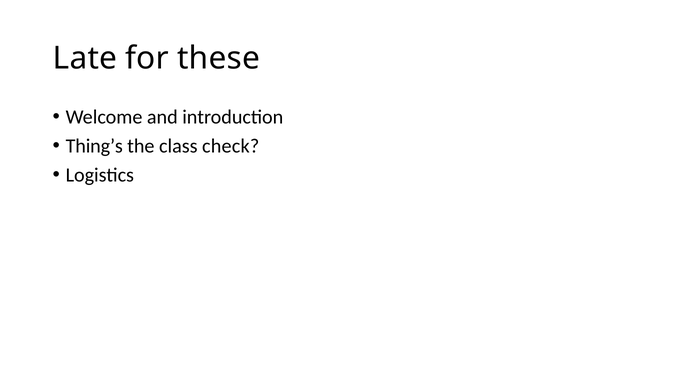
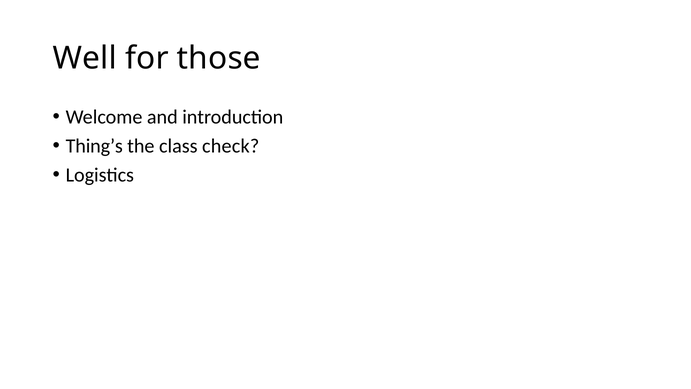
Late: Late -> Well
these: these -> those
